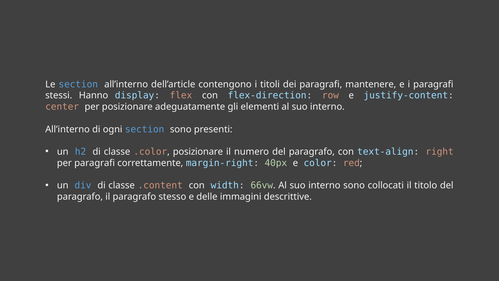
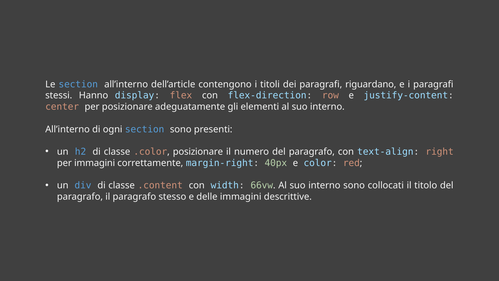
mantenere: mantenere -> riguardano
per paragrafi: paragrafi -> immagini
